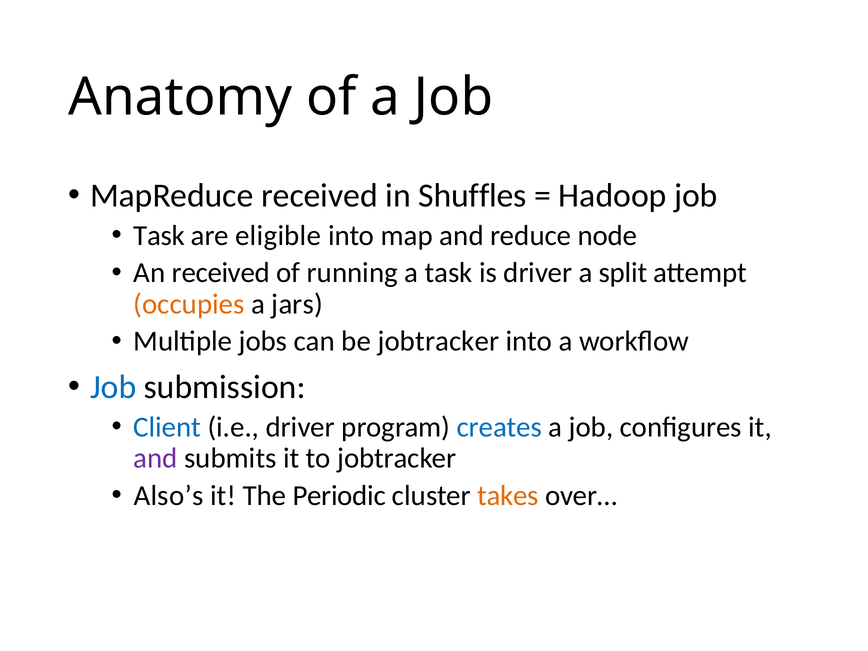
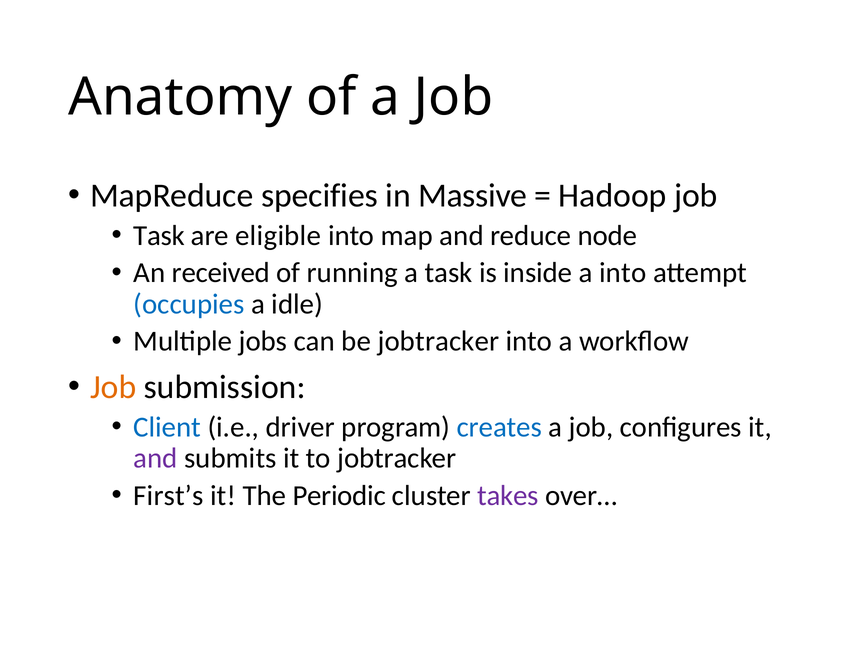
MapReduce received: received -> specifies
Shuffles: Shuffles -> Massive
is driver: driver -> inside
a split: split -> into
occupies colour: orange -> blue
jars: jars -> idle
Job at (113, 387) colour: blue -> orange
Also’s: Also’s -> First’s
takes colour: orange -> purple
